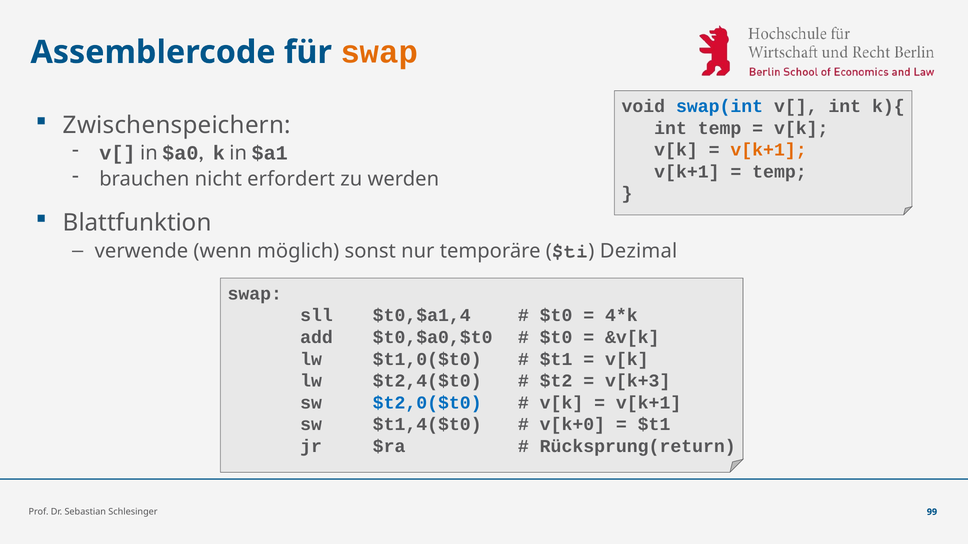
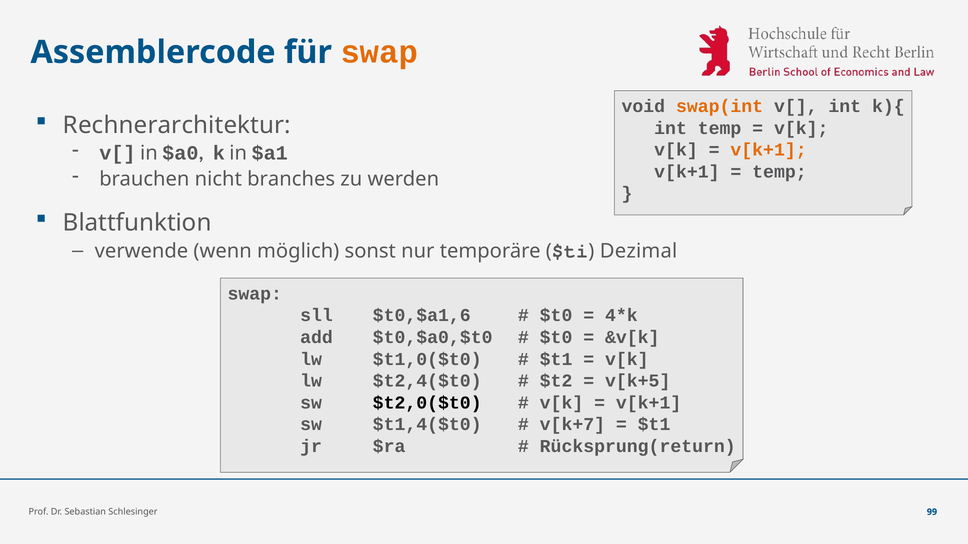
swap(int colour: blue -> orange
Zwischenspeichern: Zwischenspeichern -> Rechnerarchitektur
erfordert: erfordert -> branches
$t0,$a1,4: $t0,$a1,4 -> $t0,$a1,6
v[k+3: v[k+3 -> v[k+5
$t2,0($t0 colour: blue -> black
v[k+0: v[k+0 -> v[k+7
